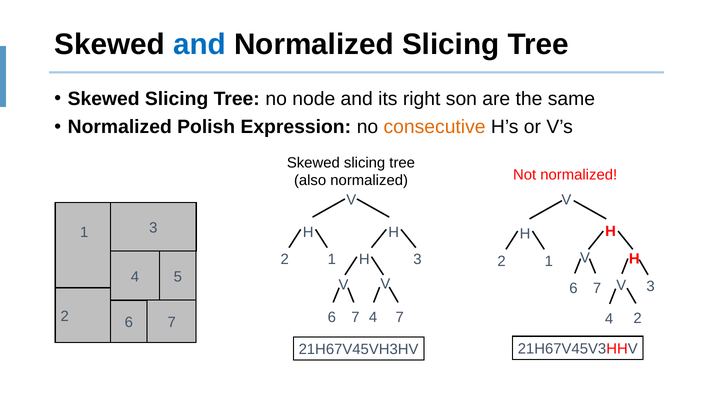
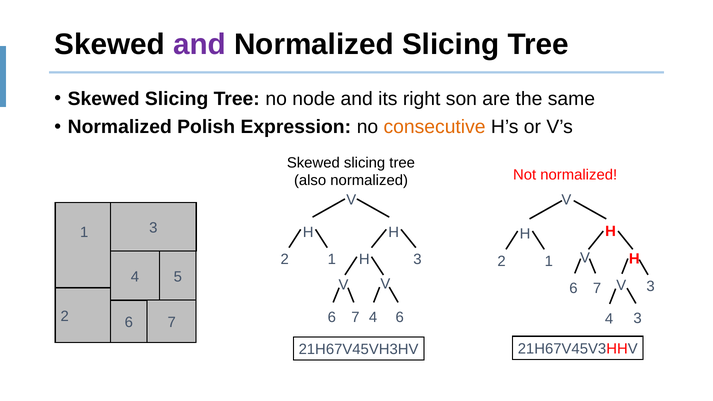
and at (199, 44) colour: blue -> purple
7 7: 7 -> 6
4 2: 2 -> 3
